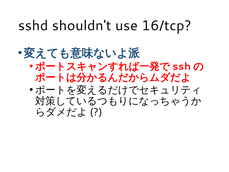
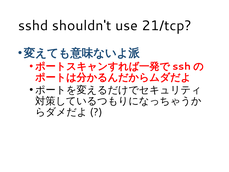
16/tcp: 16/tcp -> 21/tcp
